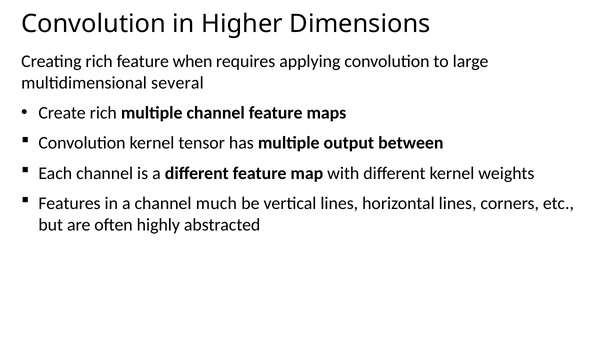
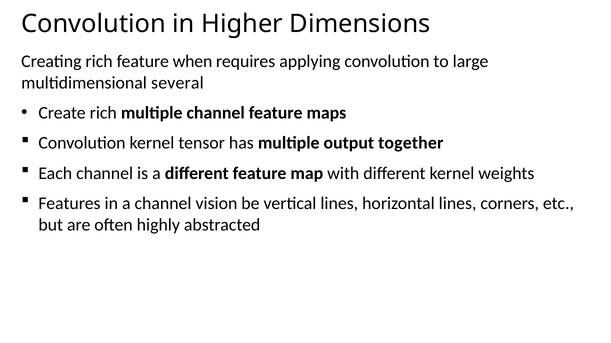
between: between -> together
much: much -> vision
